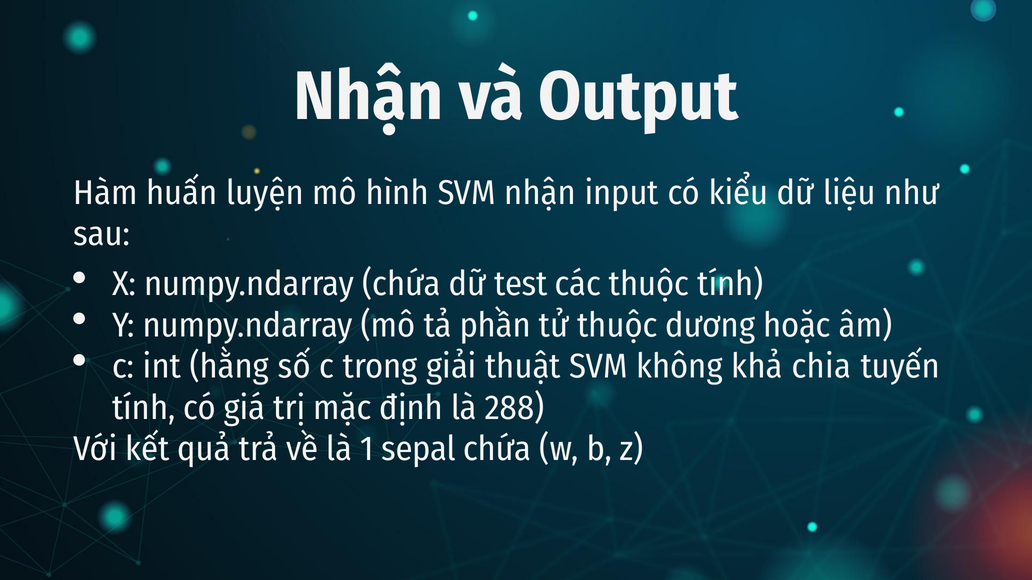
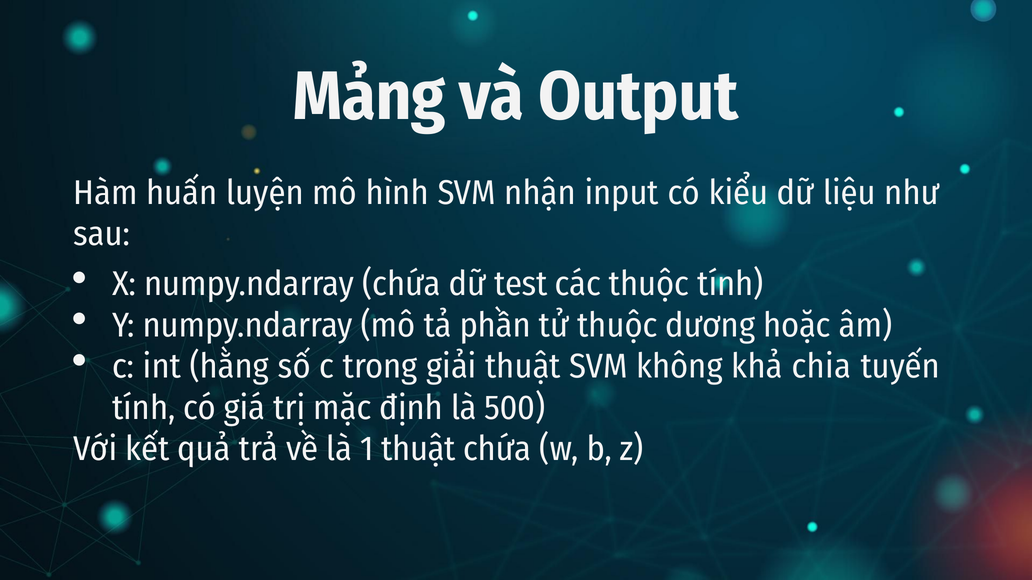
Nhận at (368, 96): Nhận -> Mảng
288: 288 -> 500
1 sepal: sepal -> thuật
